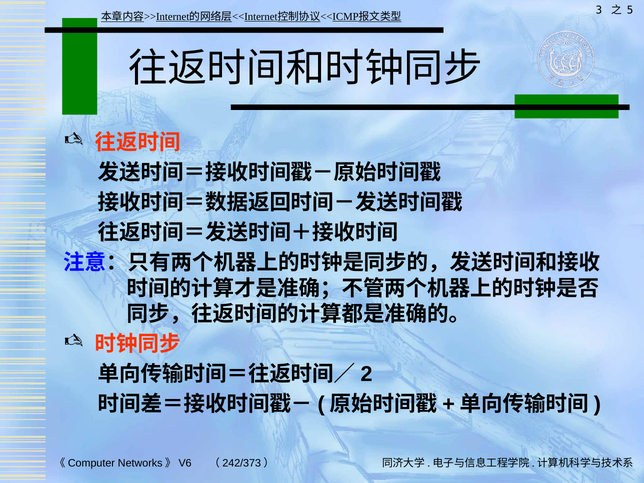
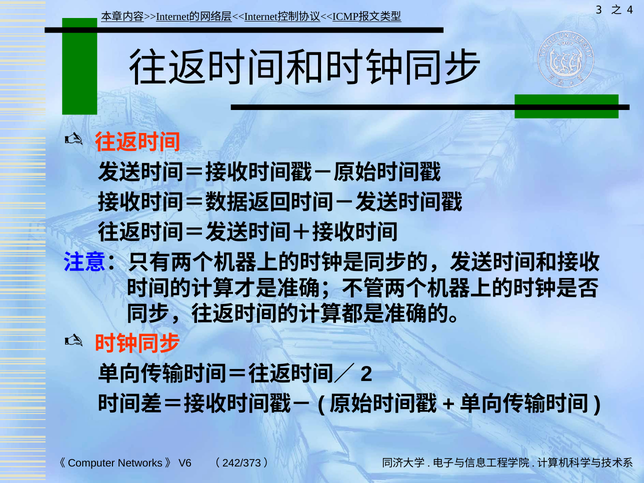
5: 5 -> 4
